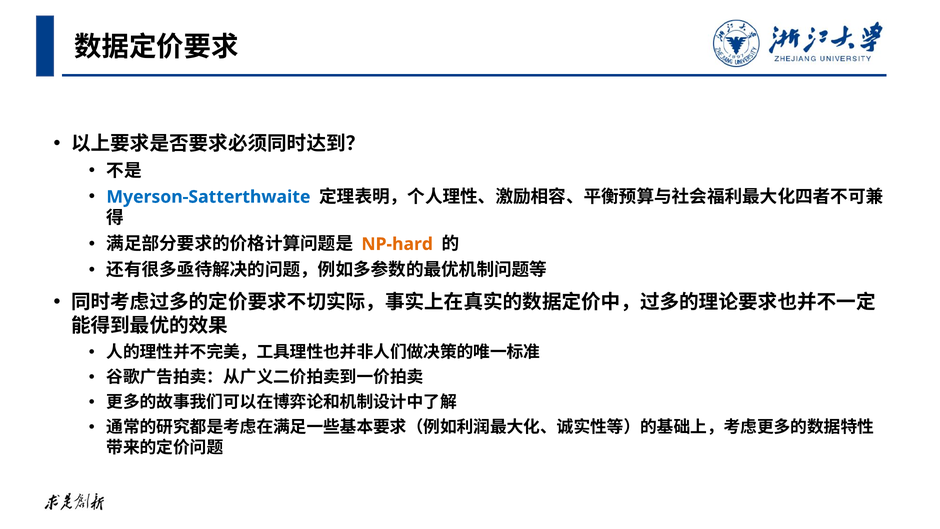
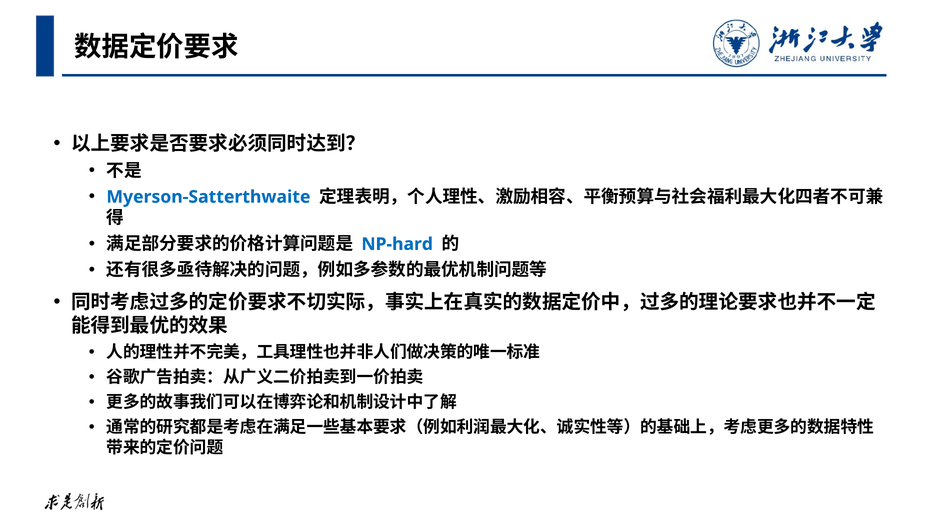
NP-hard colour: orange -> blue
